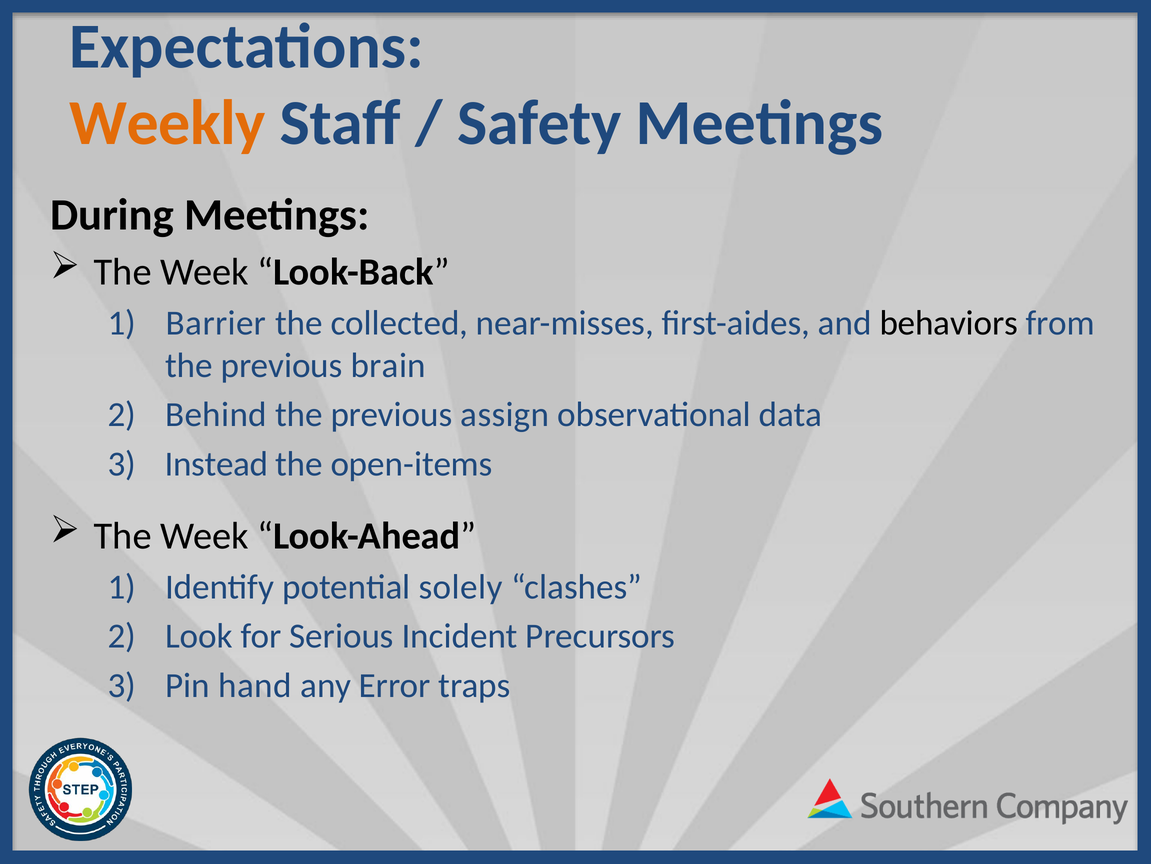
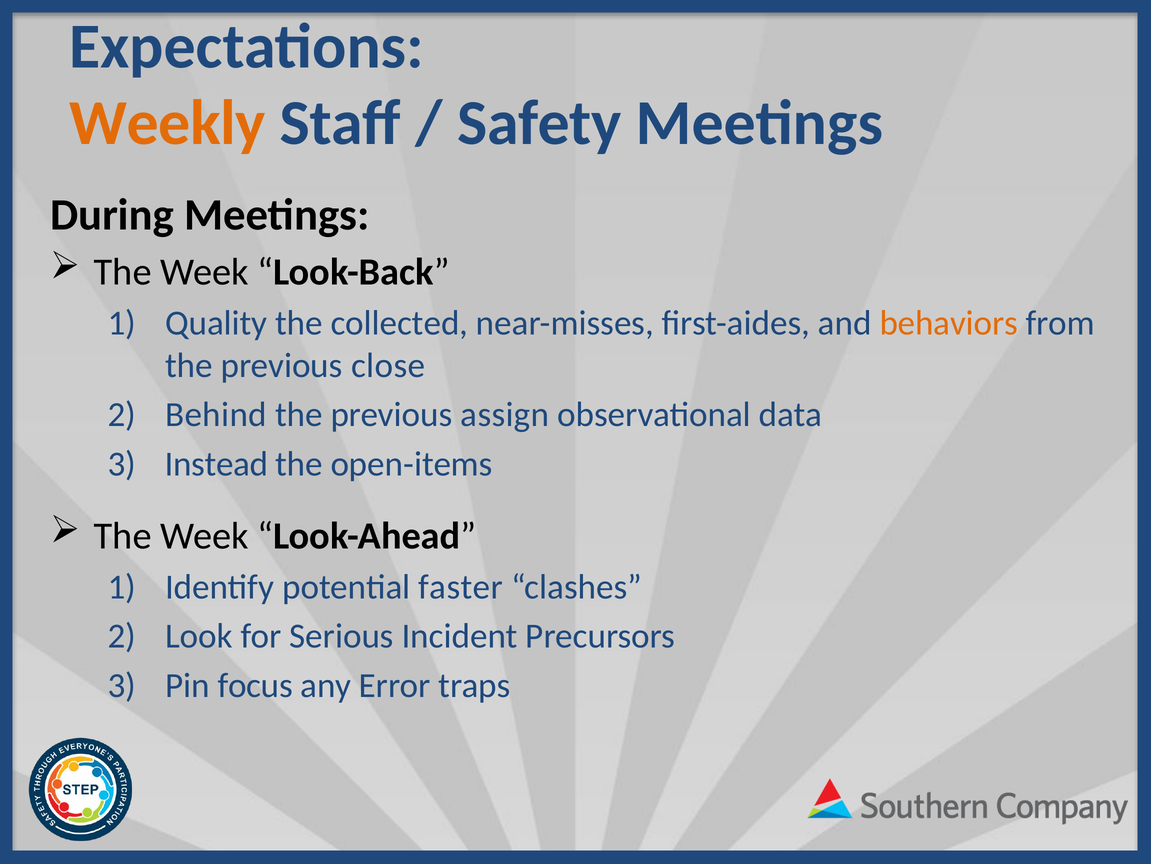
Barrier: Barrier -> Quality
behaviors colour: black -> orange
brain: brain -> close
solely: solely -> faster
hand: hand -> focus
